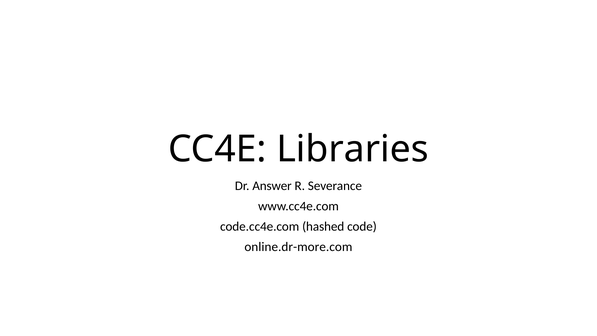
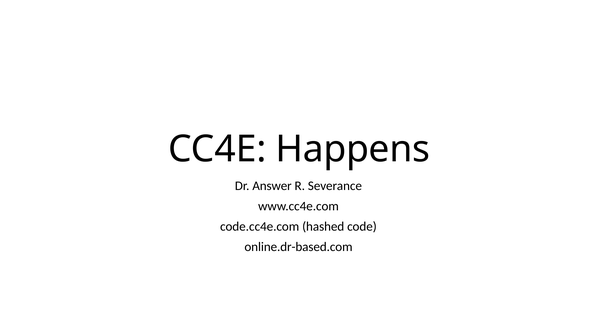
Libraries: Libraries -> Happens
online.dr-more.com: online.dr-more.com -> online.dr-based.com
